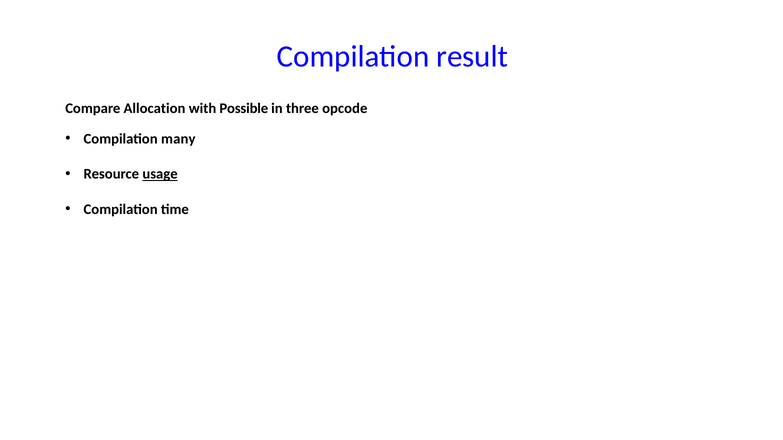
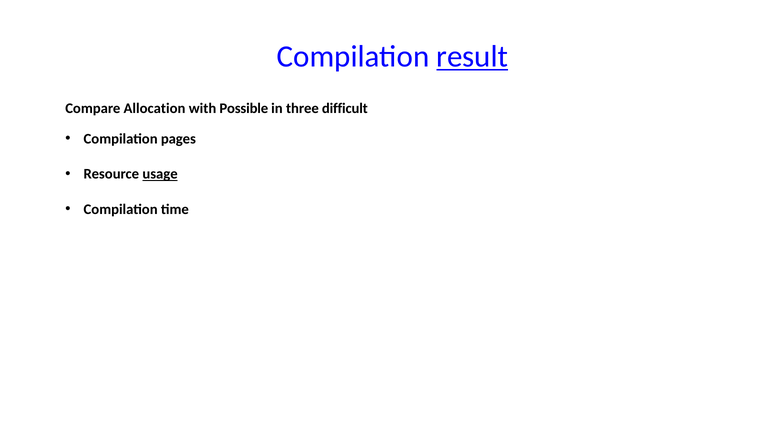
result underline: none -> present
opcode: opcode -> difficult
many: many -> pages
